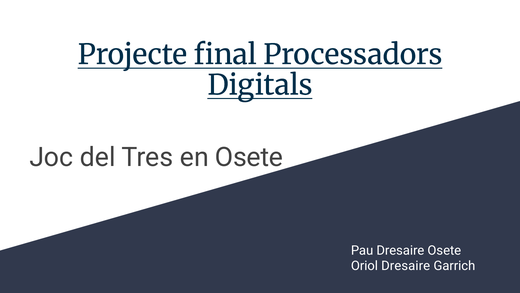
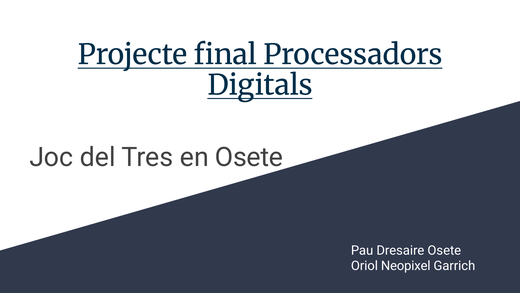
Oriol Dresaire: Dresaire -> Neopixel
